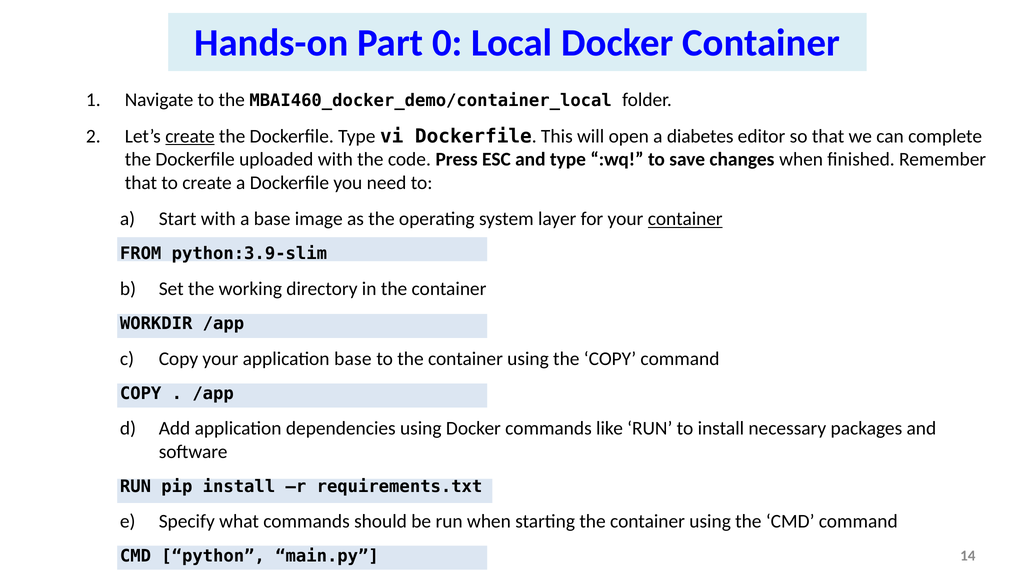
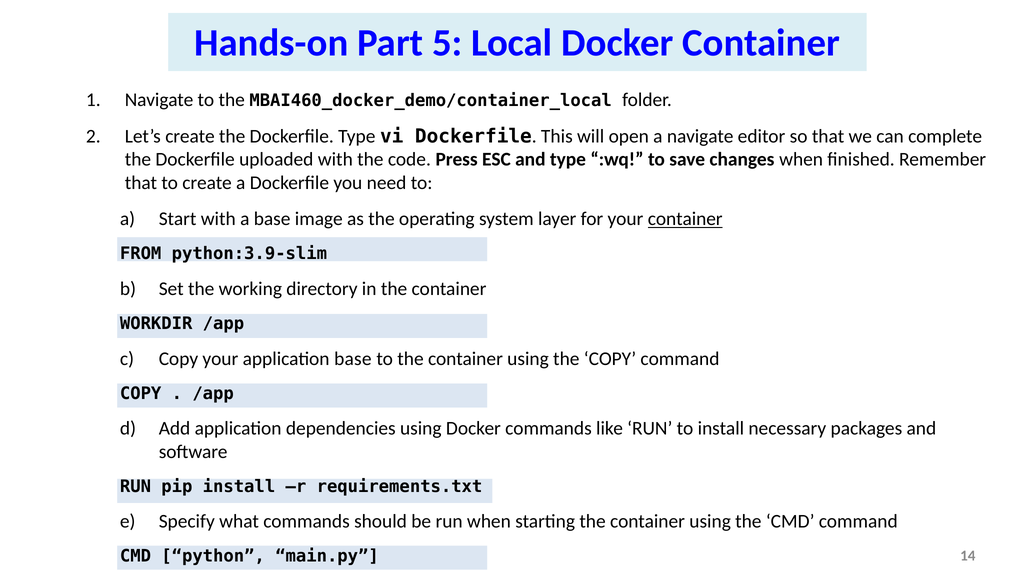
0: 0 -> 5
create at (190, 136) underline: present -> none
a diabetes: diabetes -> navigate
